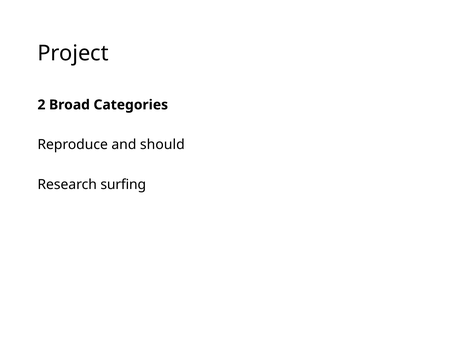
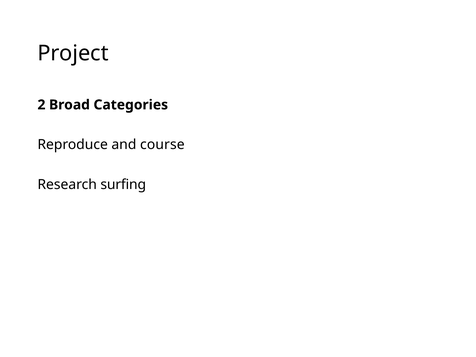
should: should -> course
